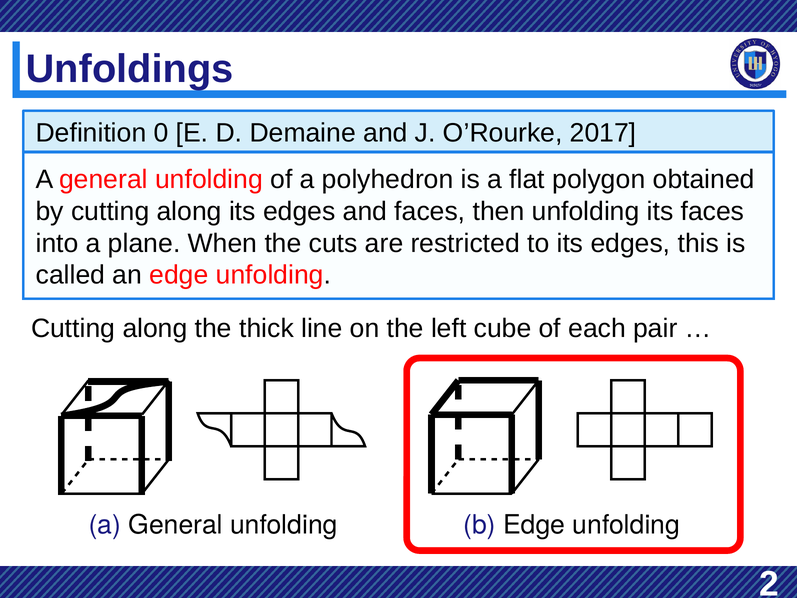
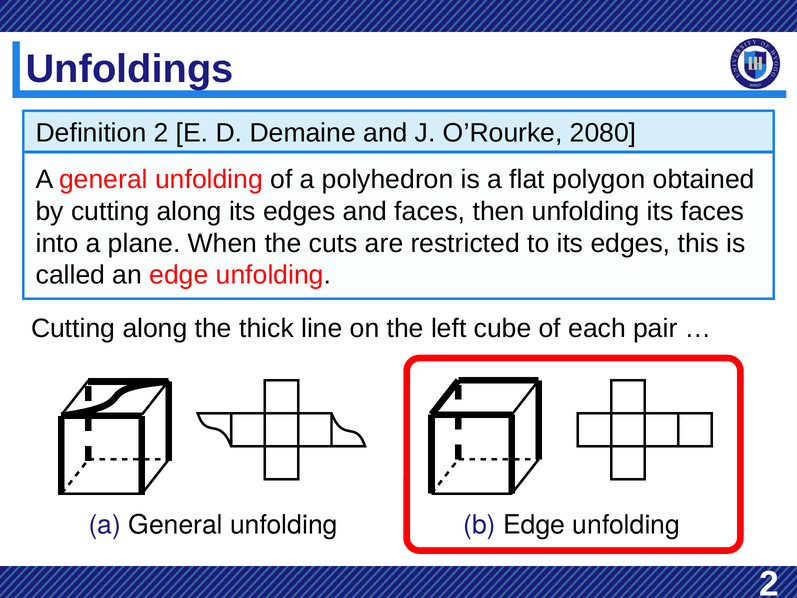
Definition 0: 0 -> 2
2017: 2017 -> 2080
